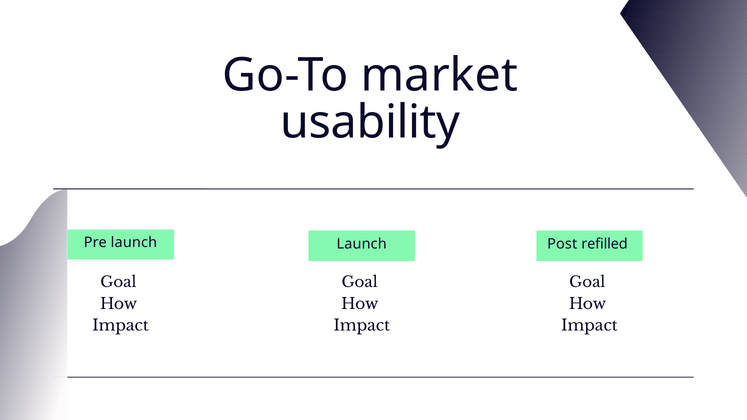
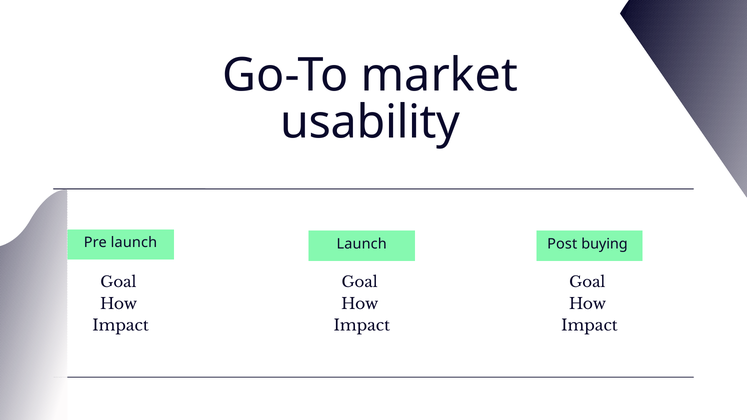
refilled: refilled -> buying
